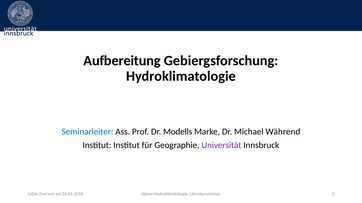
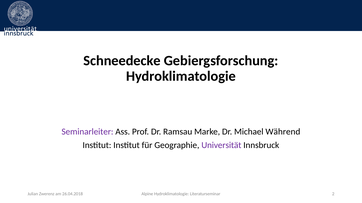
Aufbereitung: Aufbereitung -> Schneedecke
Seminarleiter colour: blue -> purple
Modells: Modells -> Ramsau
